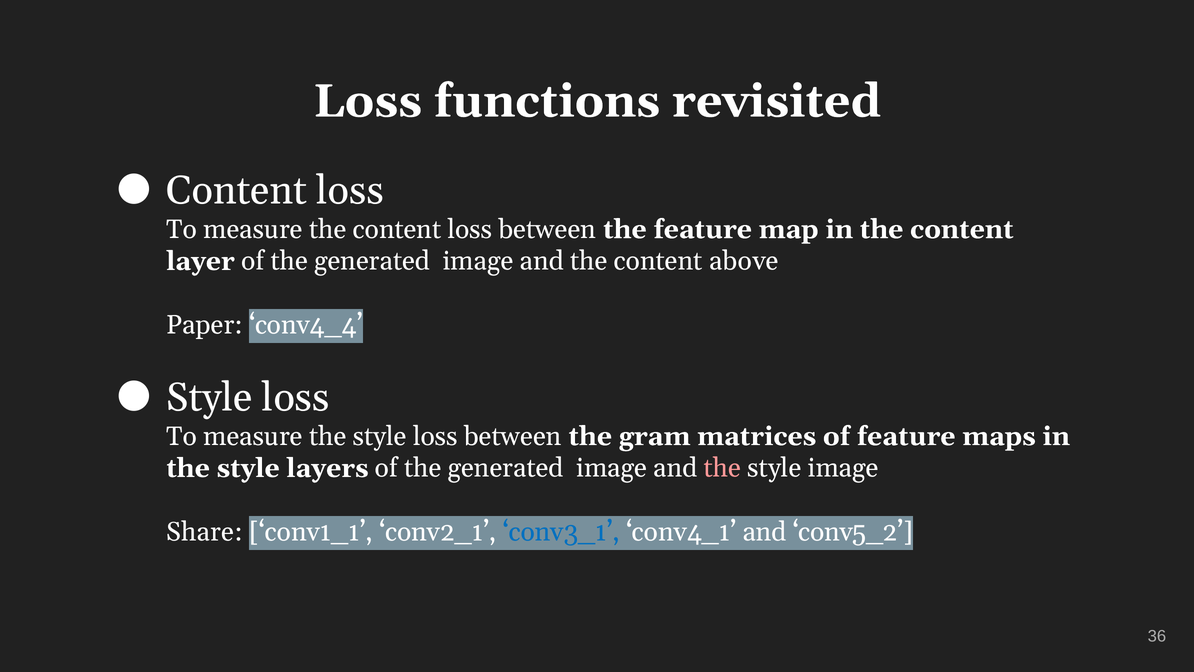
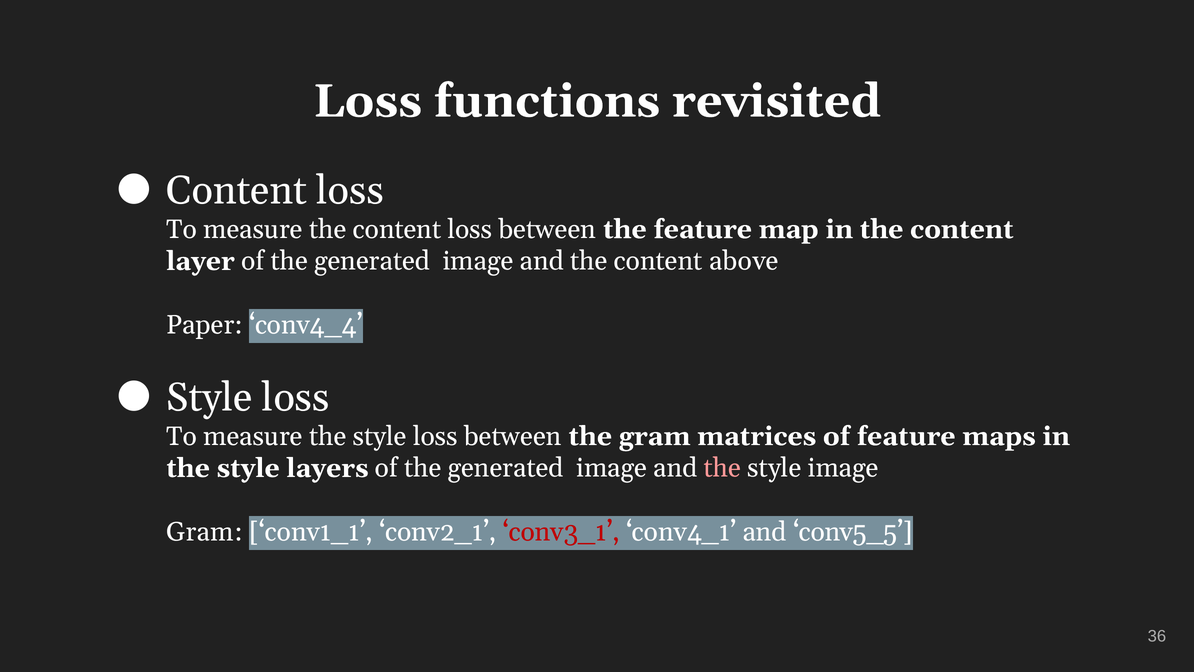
Share at (204, 532): Share -> Gram
conv3_1 colour: blue -> red
conv5_2: conv5_2 -> conv5_5
